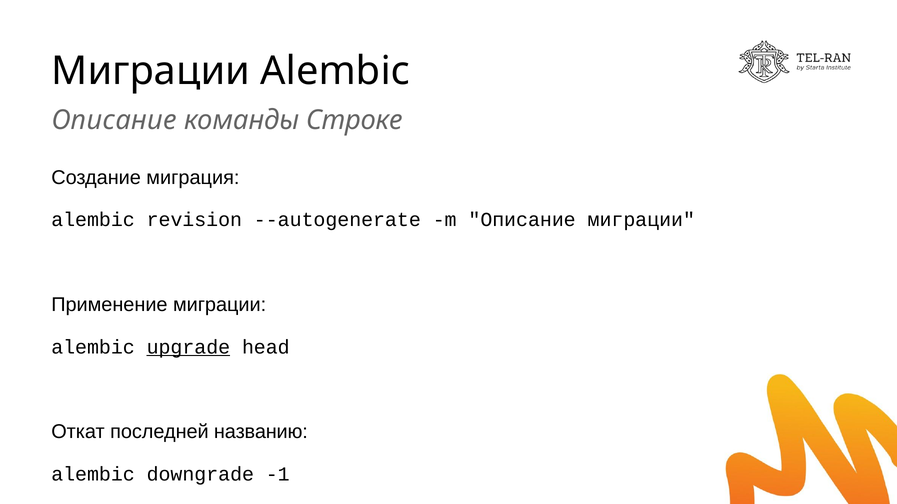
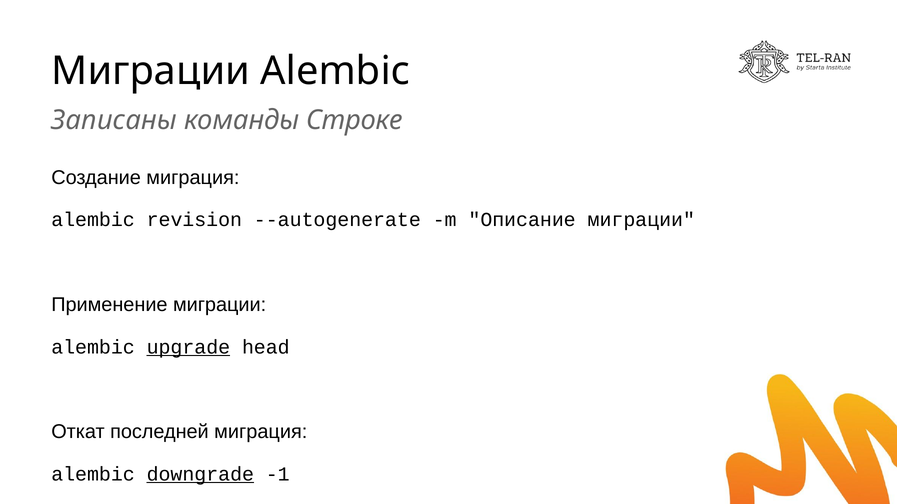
Описание at (114, 121): Описание -> Записаны
последней названию: названию -> миграция
downgrade underline: none -> present
